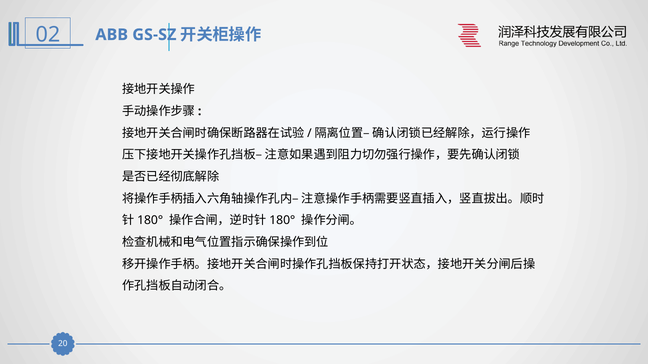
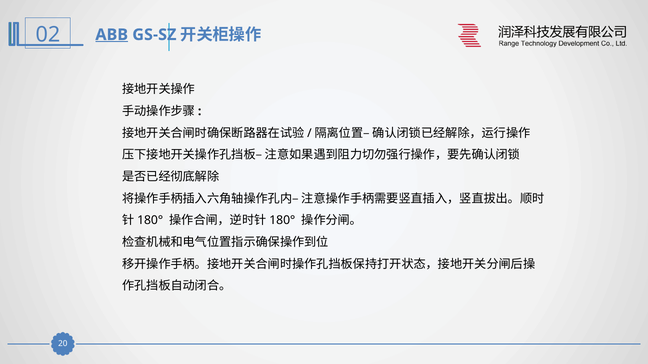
ABB underline: none -> present
